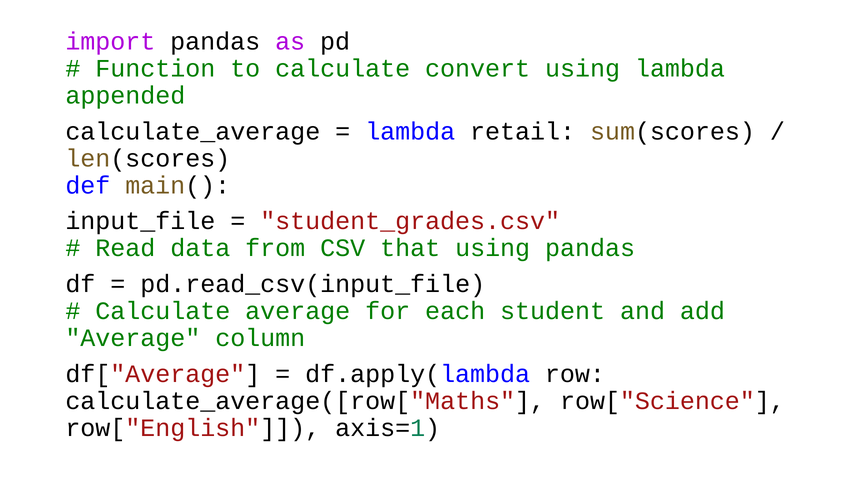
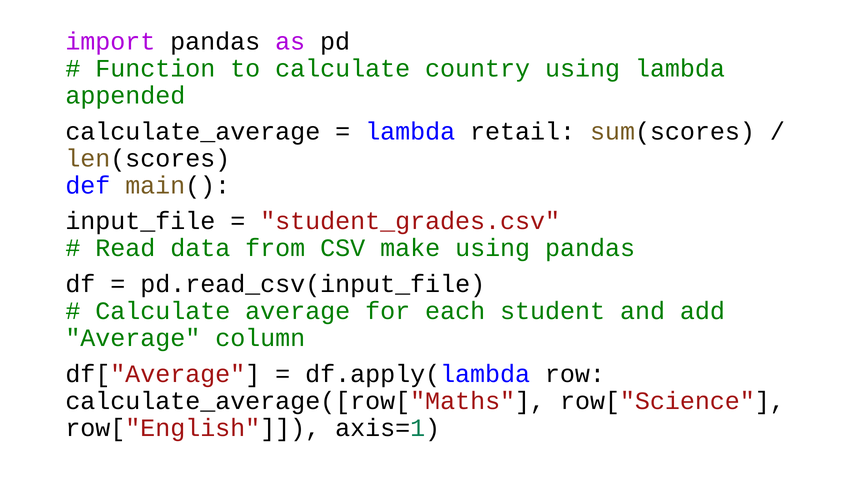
convert: convert -> country
that: that -> make
